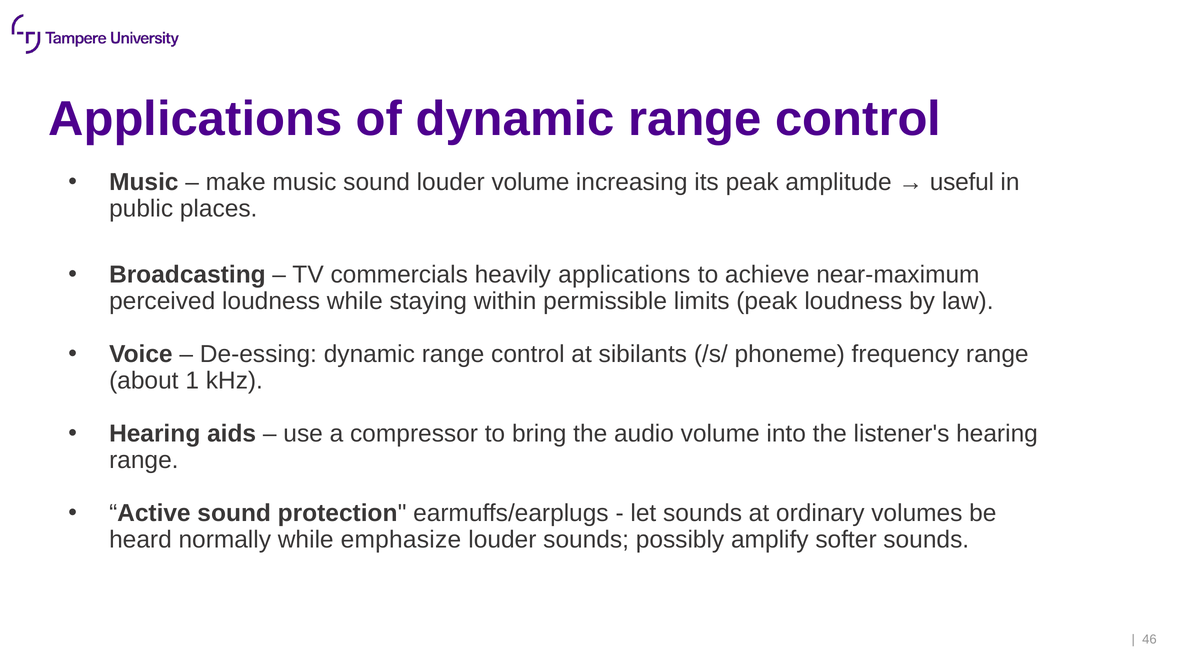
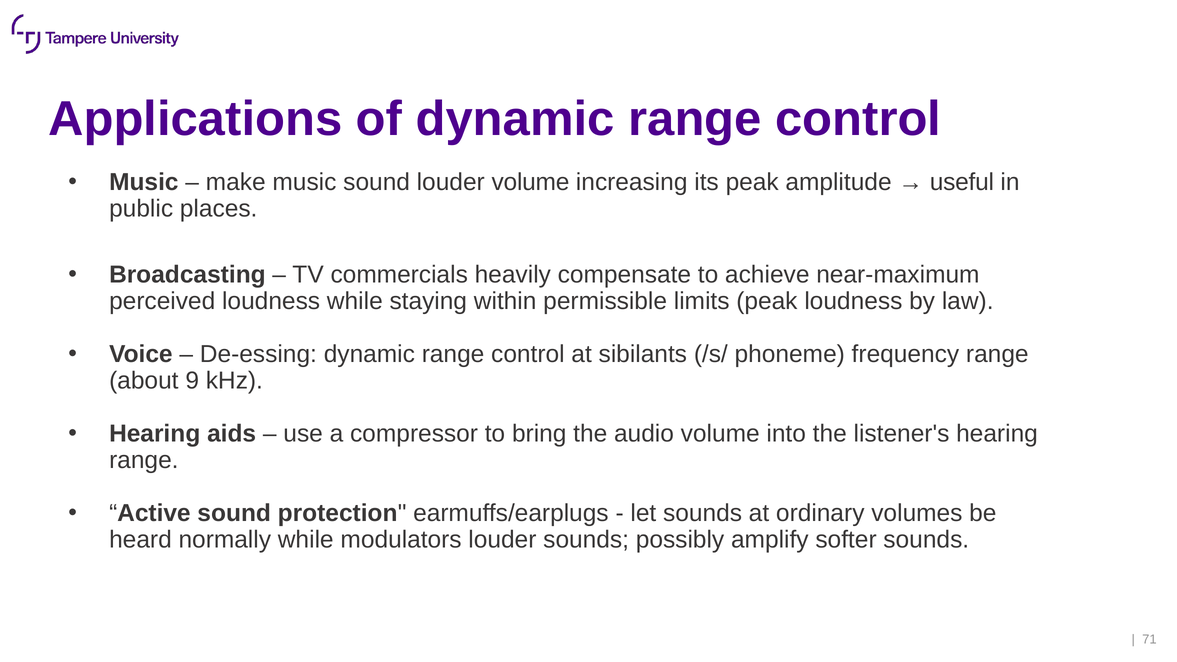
heavily applications: applications -> compensate
1: 1 -> 9
emphasize: emphasize -> modulators
46: 46 -> 71
